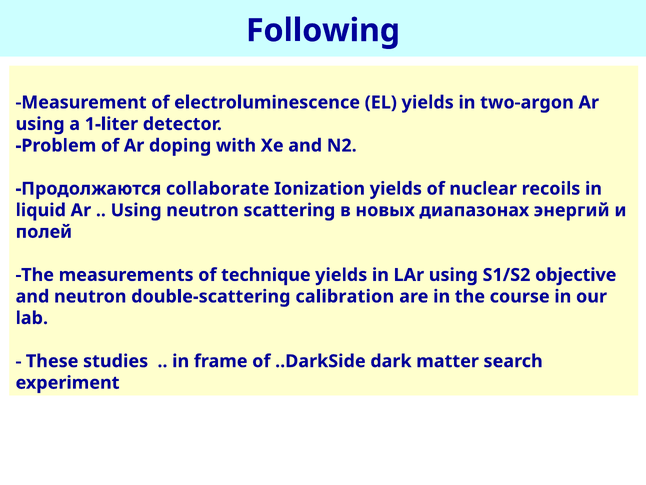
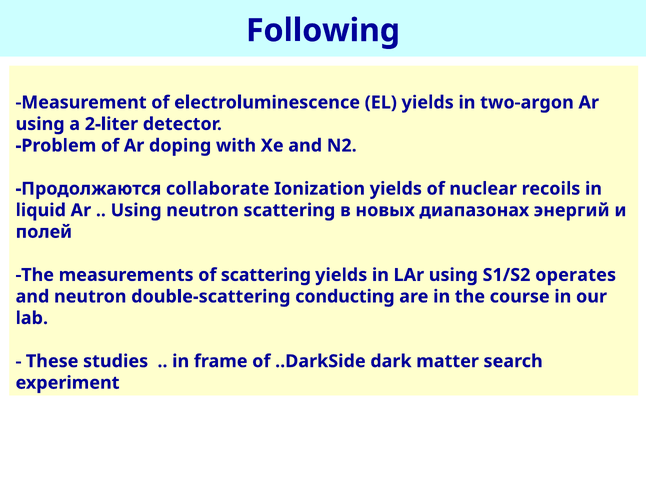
1-liter: 1-liter -> 2-liter
of technique: technique -> scattering
objective: objective -> operates
calibration: calibration -> conducting
